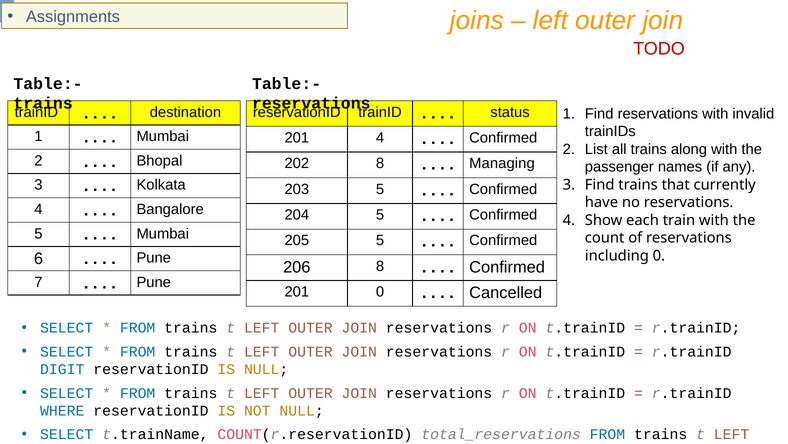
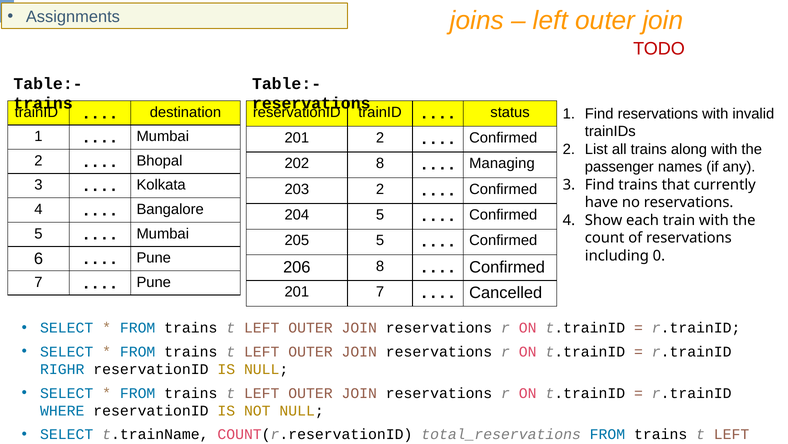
201 4: 4 -> 2
203 5: 5 -> 2
201 0: 0 -> 7
DIGIT: DIGIT -> RIGHR
